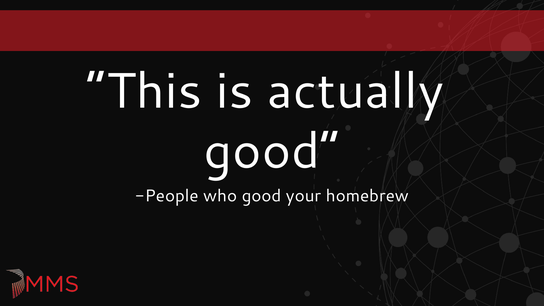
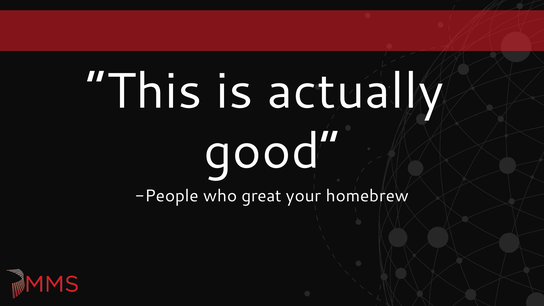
who good: good -> great
